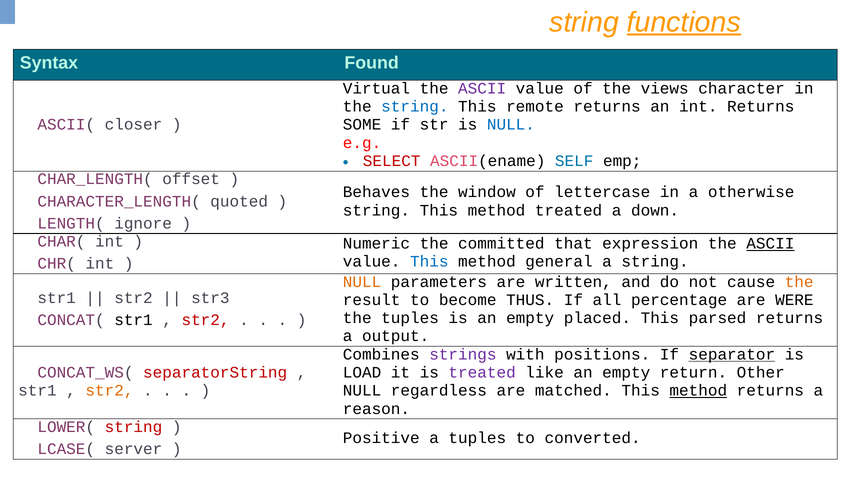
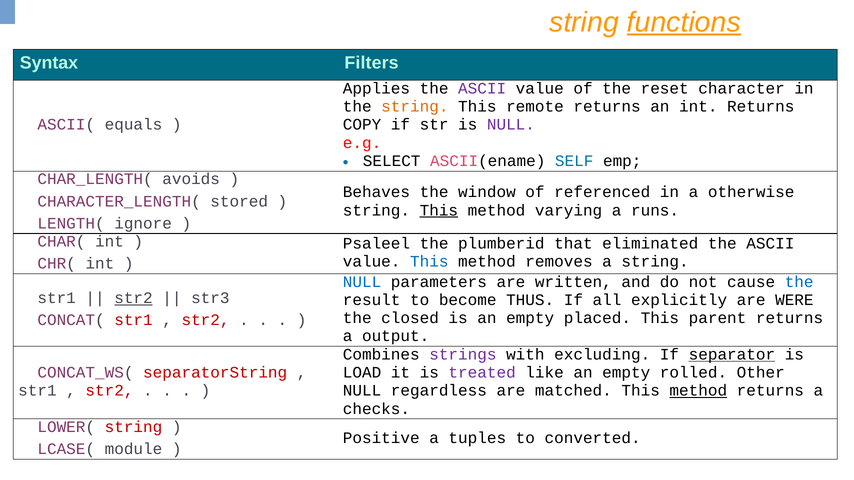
Found: Found -> Filters
Virtual: Virtual -> Applies
views: views -> reset
string at (415, 107) colour: blue -> orange
closer: closer -> equals
SOME: SOME -> COPY
NULL at (511, 125) colour: blue -> purple
SELECT colour: red -> black
offset: offset -> avoids
lettercase: lettercase -> referenced
quoted: quoted -> stored
This at (439, 210) underline: none -> present
method treated: treated -> varying
down: down -> runs
Numeric: Numeric -> Psaleel
committed: committed -> plumberid
expression: expression -> eliminated
ASCII at (770, 244) underline: present -> none
general: general -> removes
NULL at (362, 282) colour: orange -> blue
the at (799, 282) colour: orange -> blue
str2 at (133, 298) underline: none -> present
percentage: percentage -> explicitly
the tuples: tuples -> closed
parsed: parsed -> parent
str1 at (133, 320) colour: black -> red
positions: positions -> excluding
return: return -> rolled
str2 at (109, 391) colour: orange -> red
reason: reason -> checks
server: server -> module
